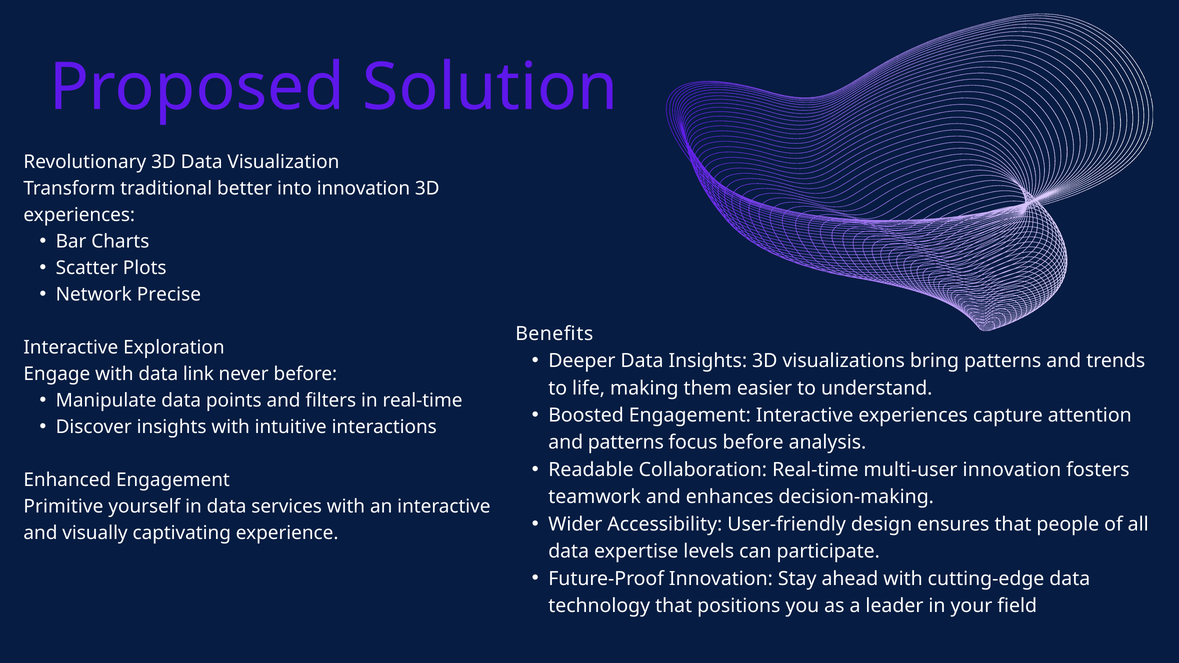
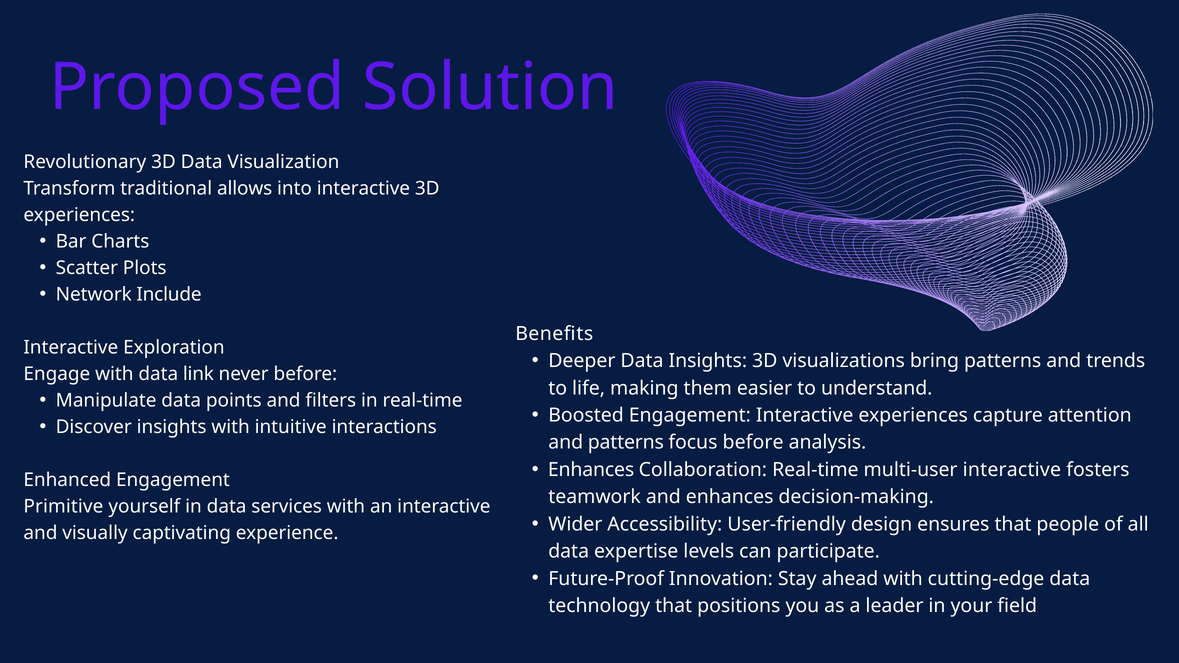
better: better -> allows
into innovation: innovation -> interactive
Precise: Precise -> Include
Readable at (591, 470): Readable -> Enhances
multi-user innovation: innovation -> interactive
